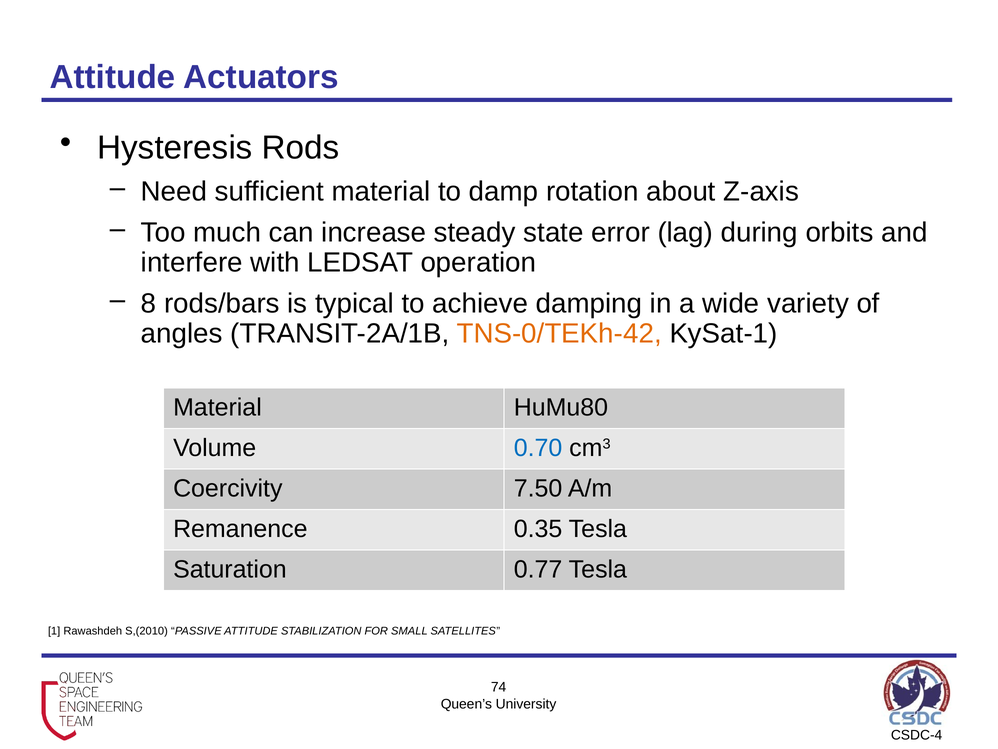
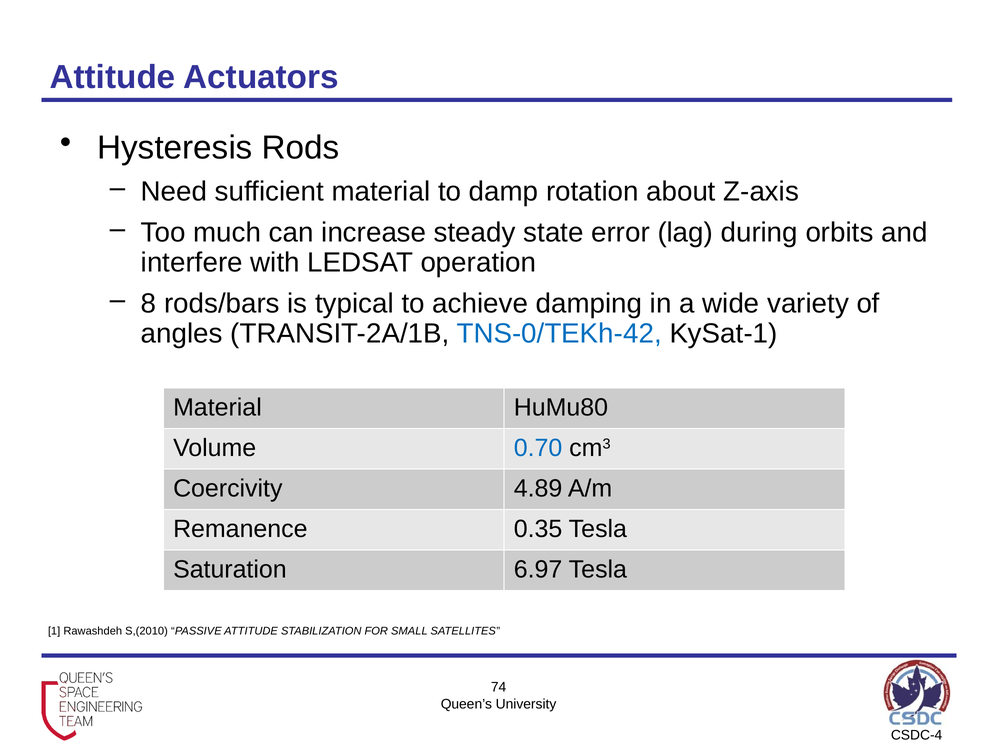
TNS-0/TEKh-42 colour: orange -> blue
7.50: 7.50 -> 4.89
0.77: 0.77 -> 6.97
